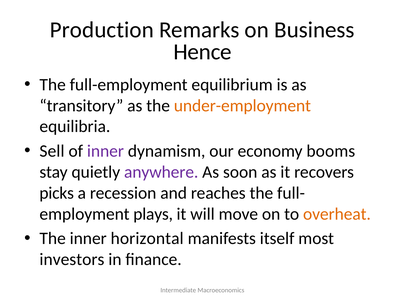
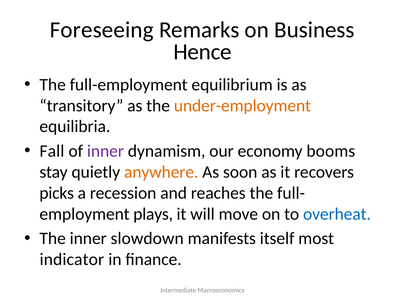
Production: Production -> Foreseeing
Sell: Sell -> Fall
anywhere colour: purple -> orange
overheat colour: orange -> blue
horizontal: horizontal -> slowdown
investors: investors -> indicator
